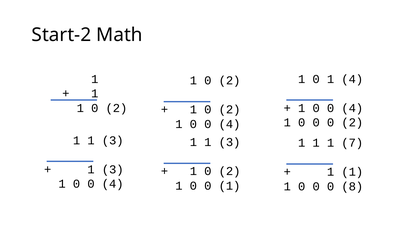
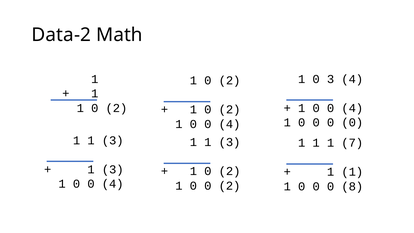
Start-2: Start-2 -> Data-2
1 0 1: 1 -> 3
0 0 0 2: 2 -> 0
0 0 1: 1 -> 2
